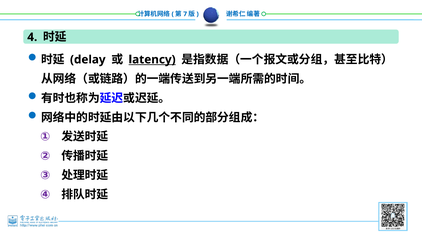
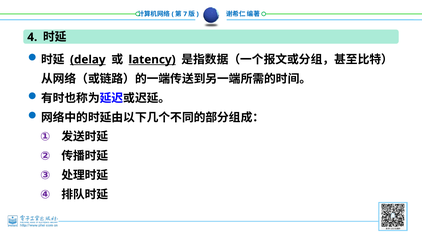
delay underline: none -> present
